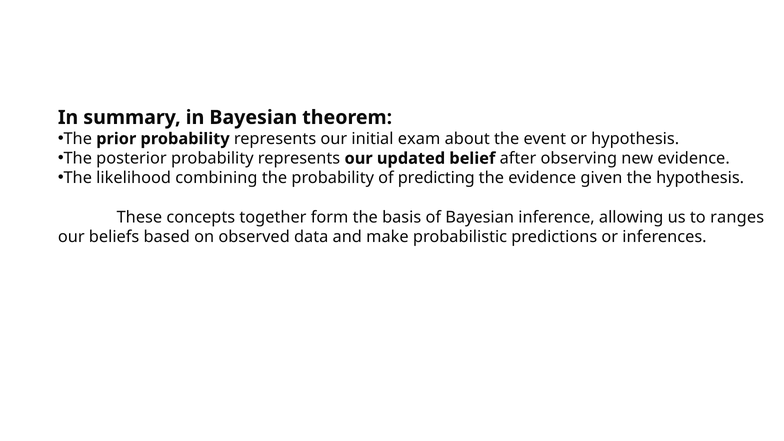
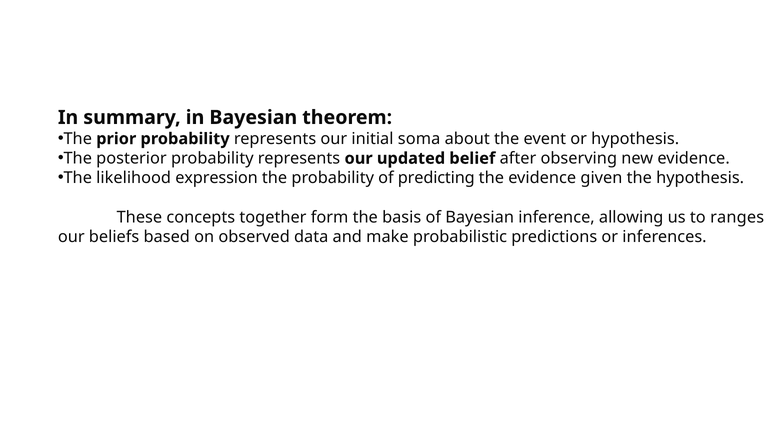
exam: exam -> soma
combining: combining -> expression
